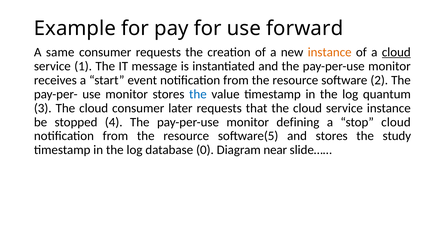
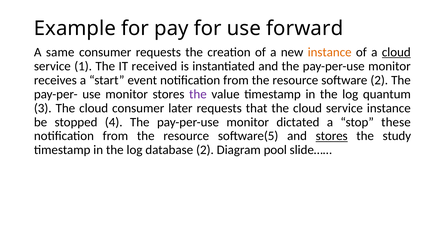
message: message -> received
the at (198, 94) colour: blue -> purple
defining: defining -> dictated
stop cloud: cloud -> these
stores at (332, 136) underline: none -> present
database 0: 0 -> 2
near: near -> pool
